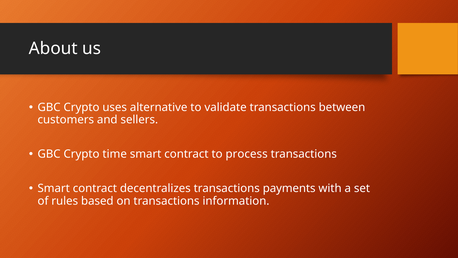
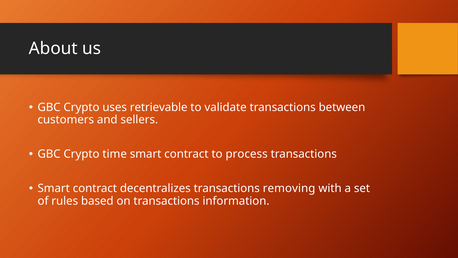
alternative: alternative -> retrievable
payments: payments -> removing
